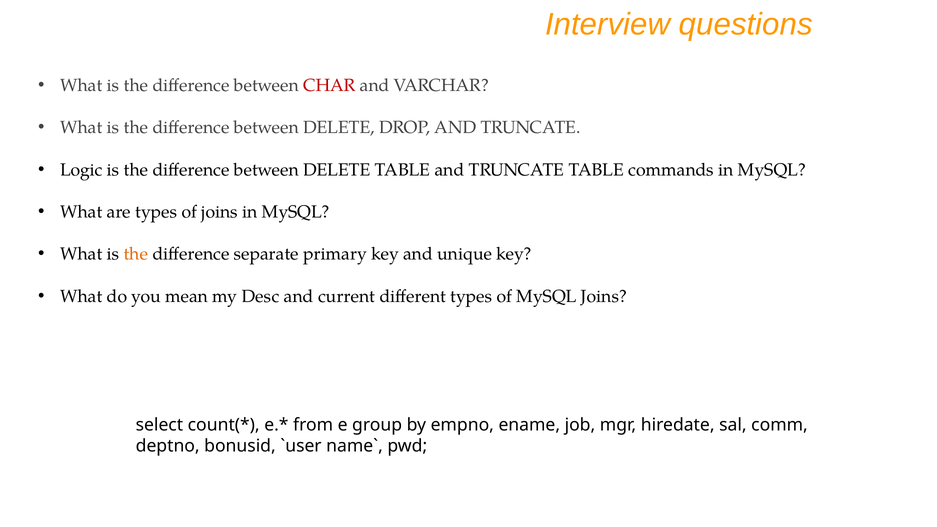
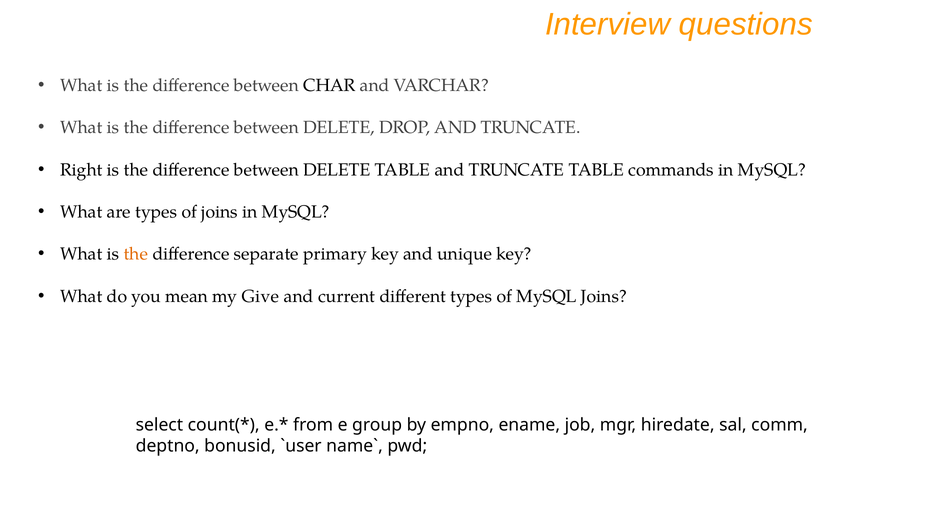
CHAR colour: red -> black
Logic: Logic -> Right
Desc: Desc -> Give
